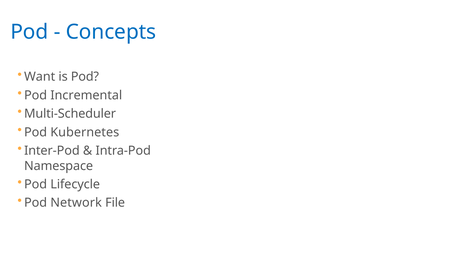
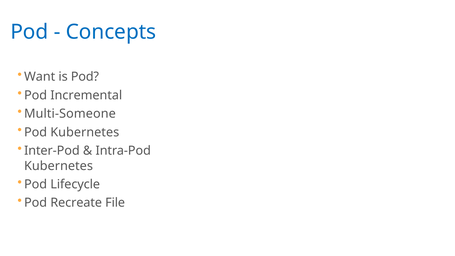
Multi-Scheduler: Multi-Scheduler -> Multi-Someone
Namespace at (59, 166): Namespace -> Kubernetes
Network: Network -> Recreate
